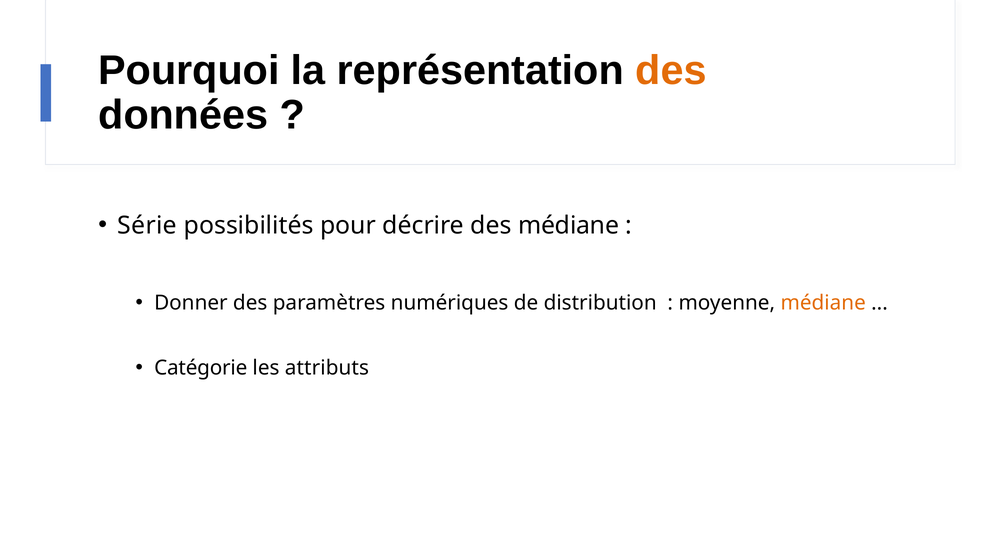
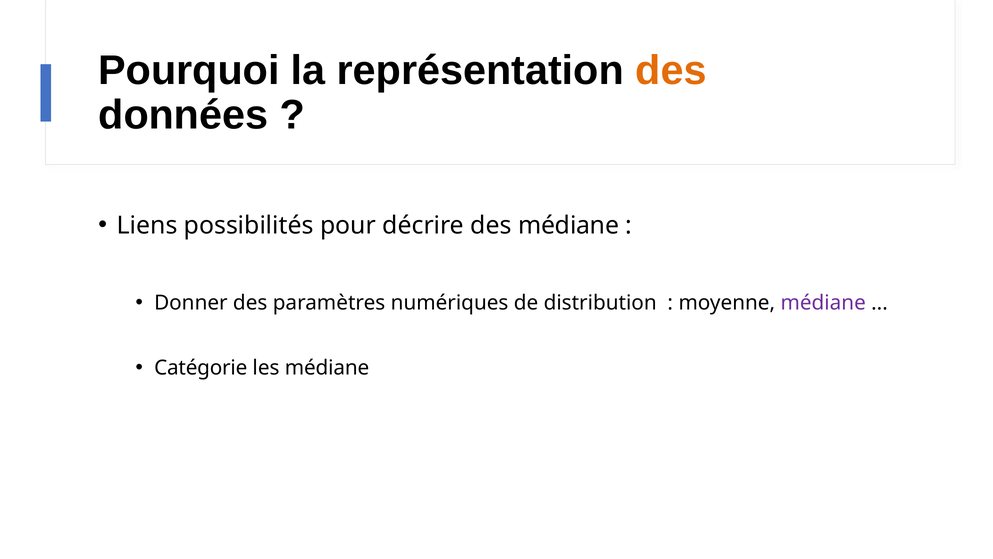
Série: Série -> Liens
médiane at (823, 303) colour: orange -> purple
les attributs: attributs -> médiane
